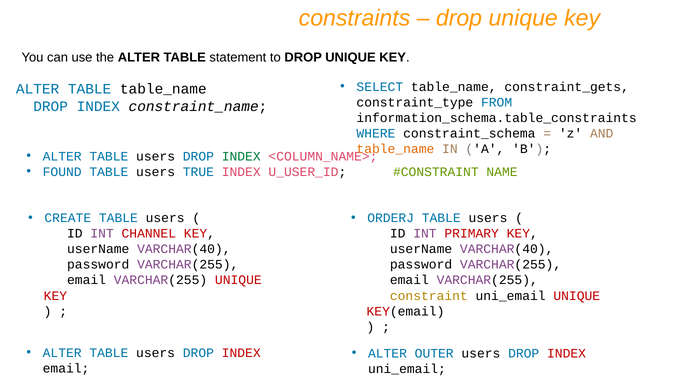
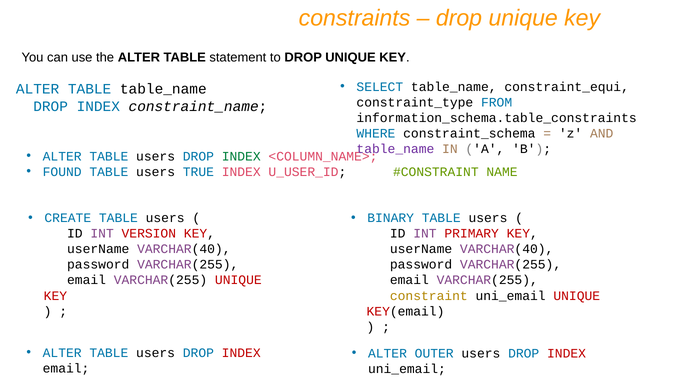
constraint_gets: constraint_gets -> constraint_equi
table_name at (395, 149) colour: orange -> purple
ORDERJ: ORDERJ -> BINARY
CHANNEL: CHANNEL -> VERSION
